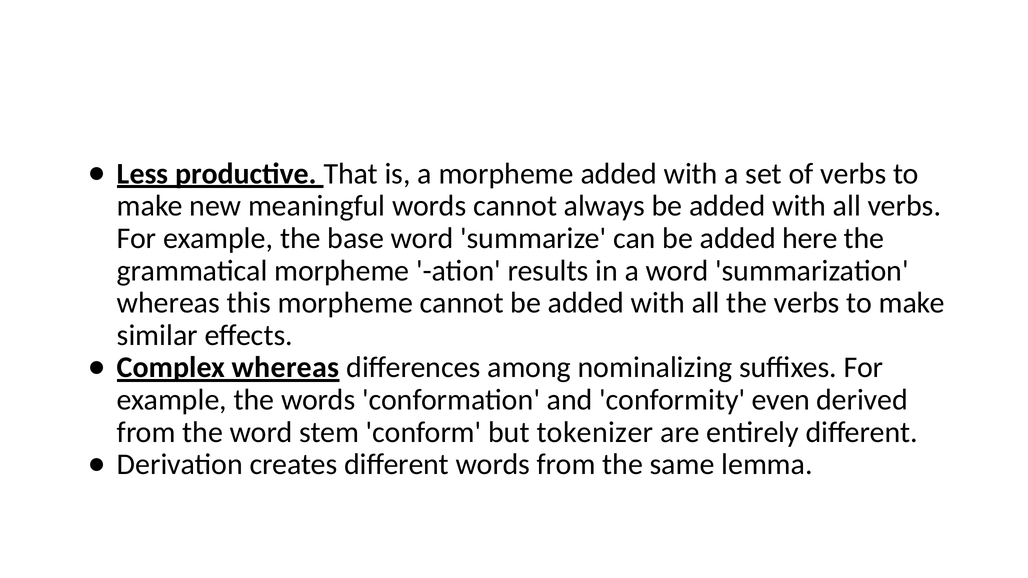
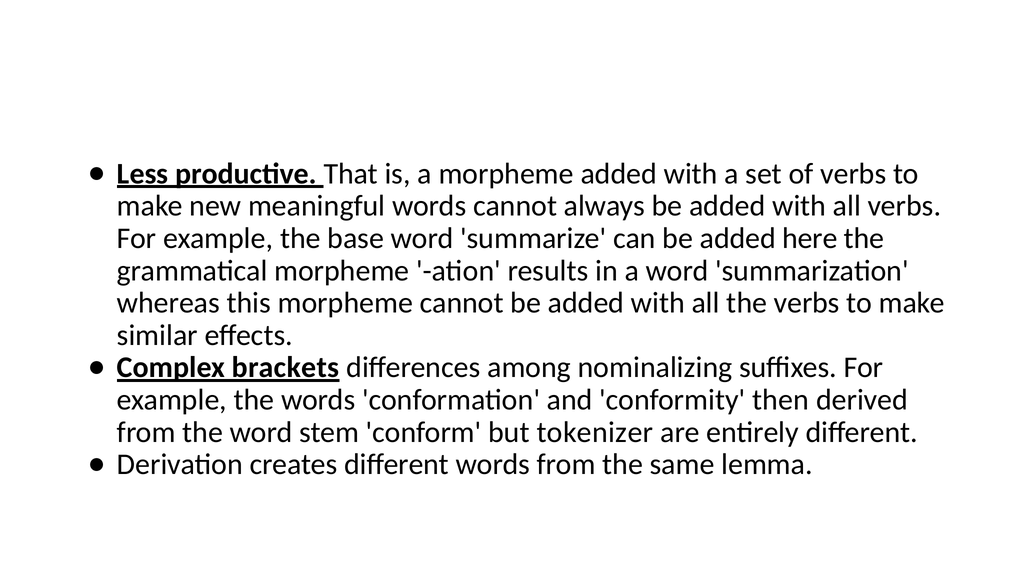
Complex whereas: whereas -> brackets
even: even -> then
